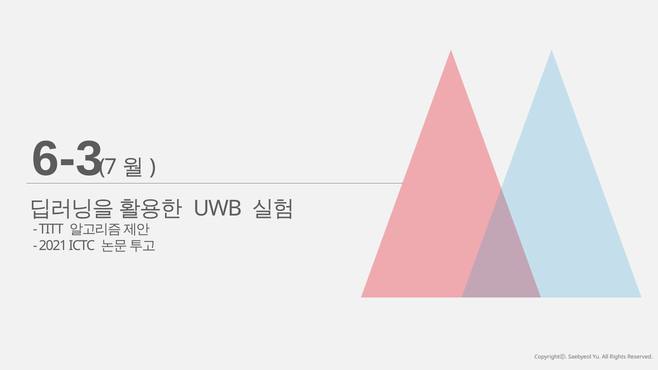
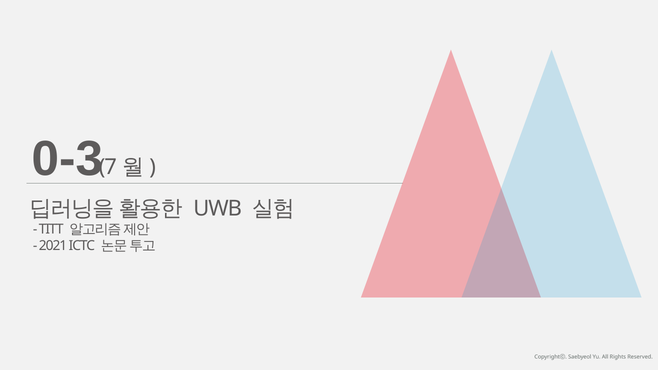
6-3: 6-3 -> 0-3
